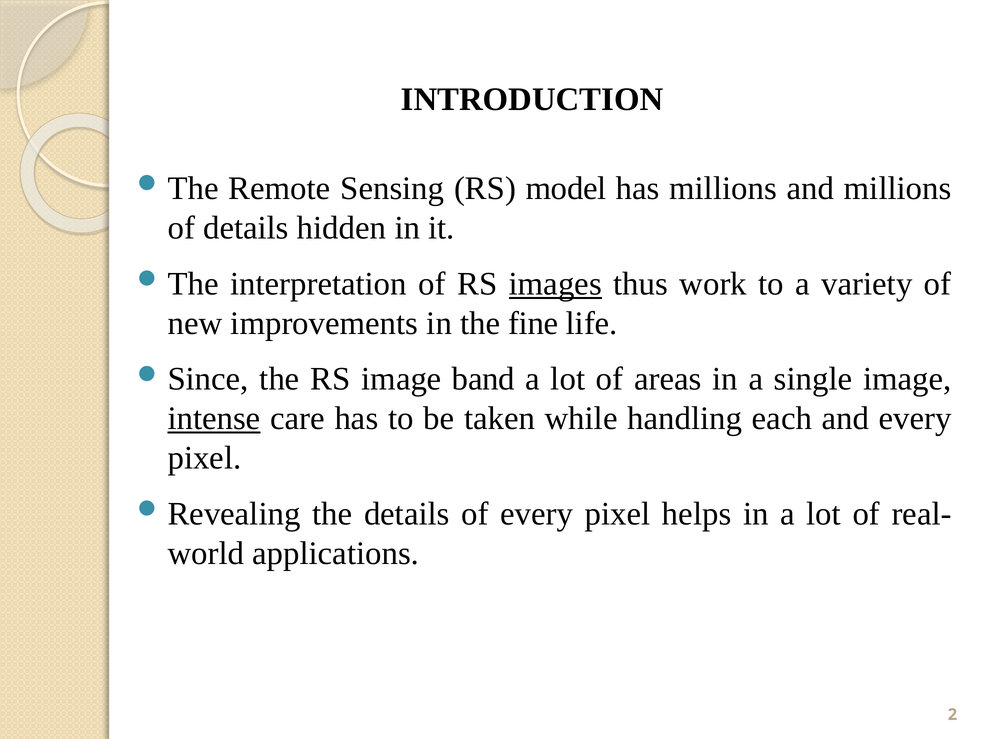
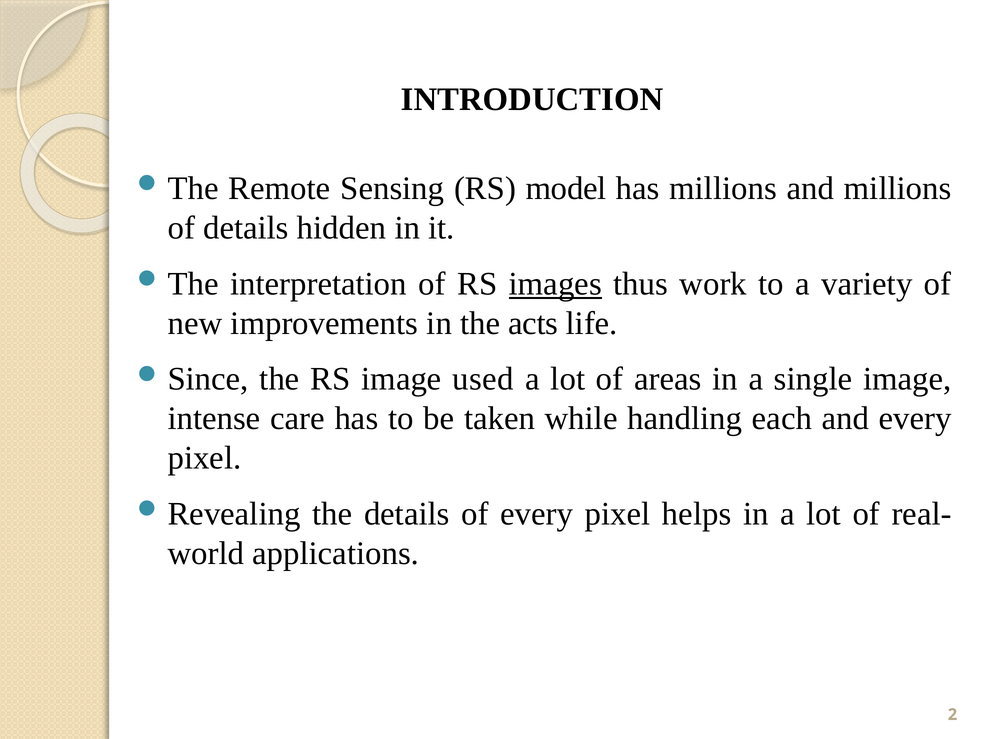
fine: fine -> acts
band: band -> used
intense underline: present -> none
